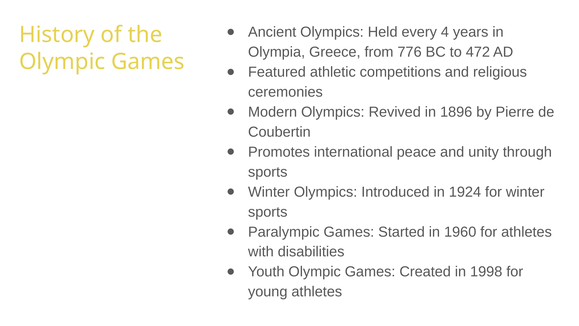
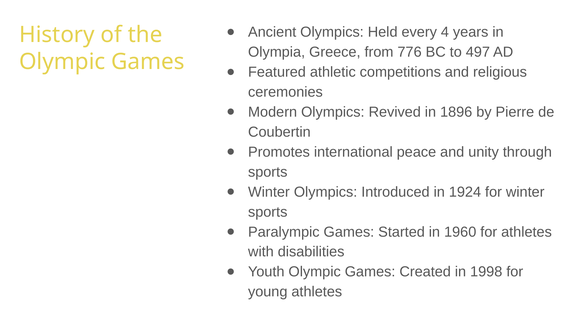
472: 472 -> 497
